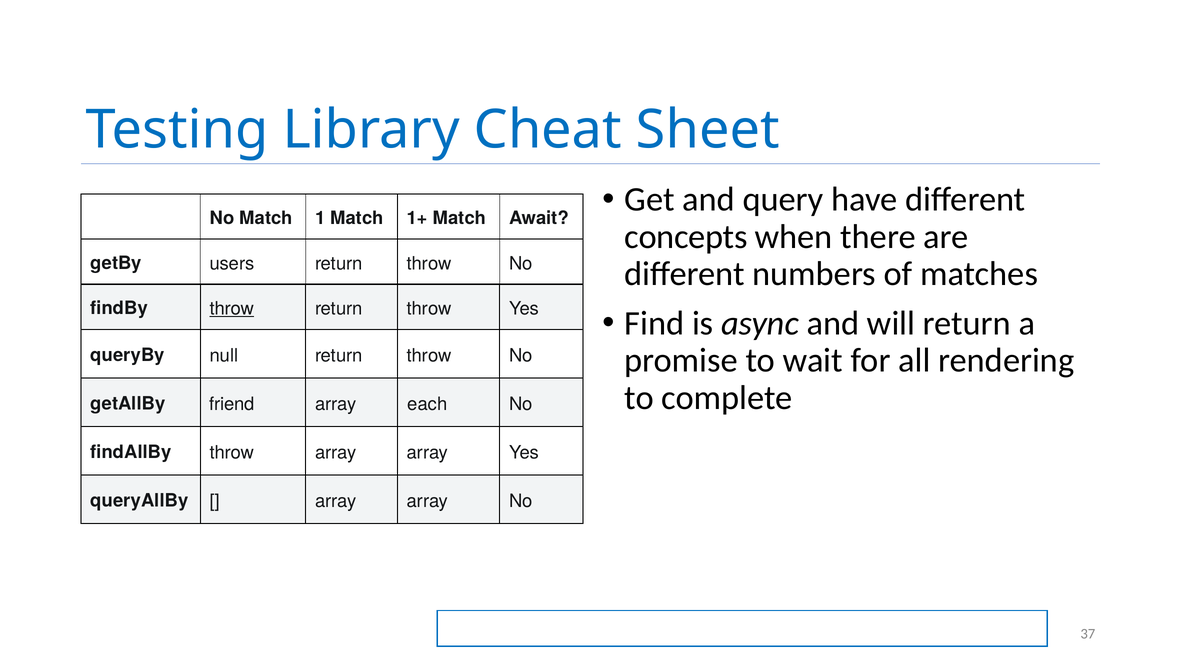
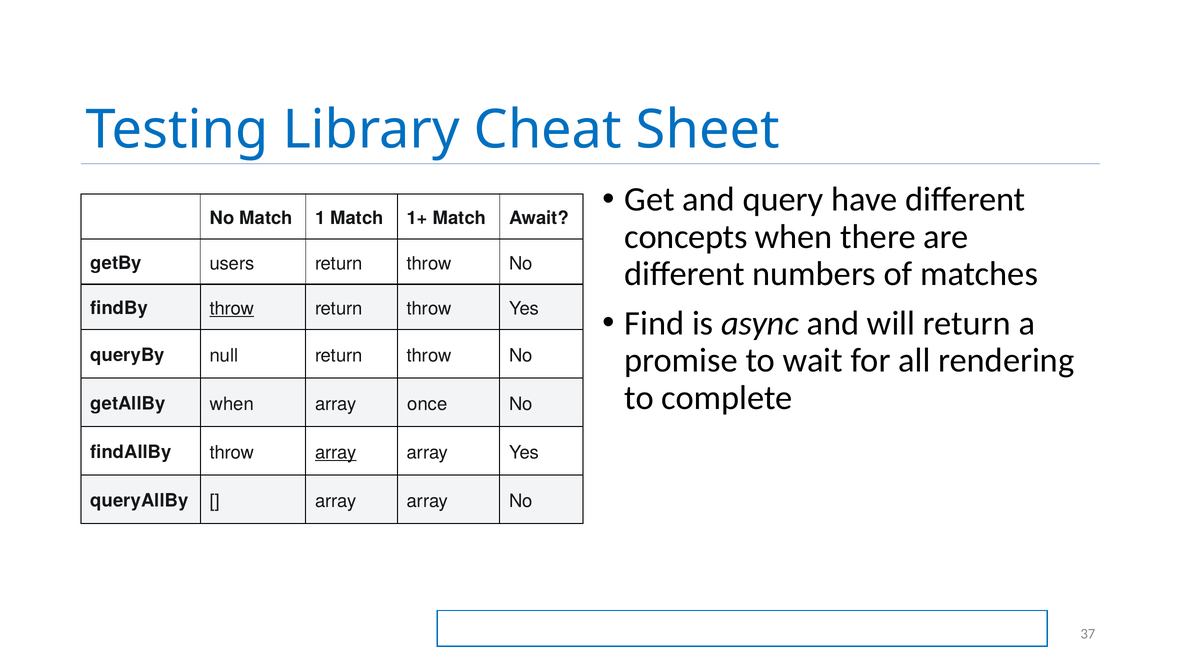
getAllBy friend: friend -> when
each: each -> once
array at (336, 453) underline: none -> present
